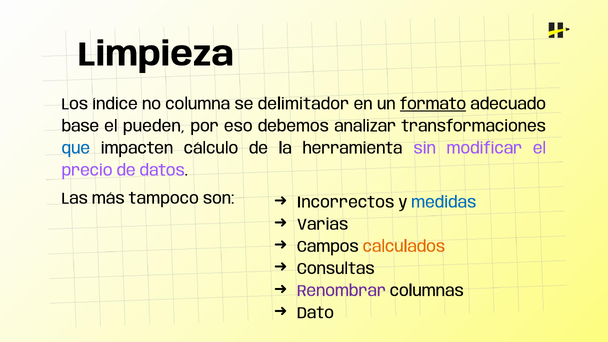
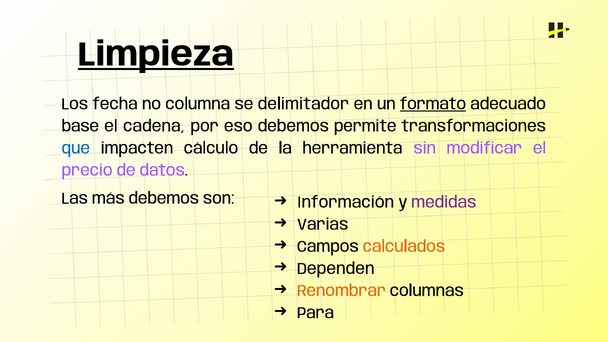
Limpieza underline: none -> present
índice: índice -> fecha
pueden: pueden -> cadena
analizar: analizar -> permite
más tampoco: tampoco -> debemos
Incorrectos: Incorrectos -> Información
medidas colour: blue -> purple
Consultas: Consultas -> Dependen
Renombrar colour: purple -> orange
Dato: Dato -> Para
